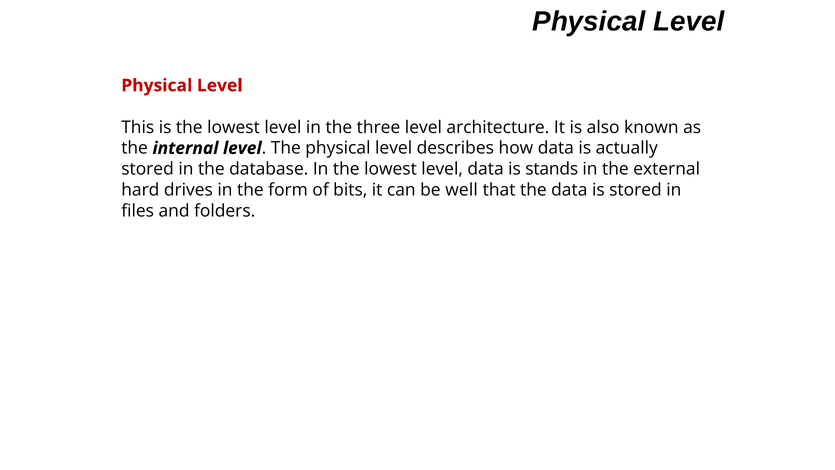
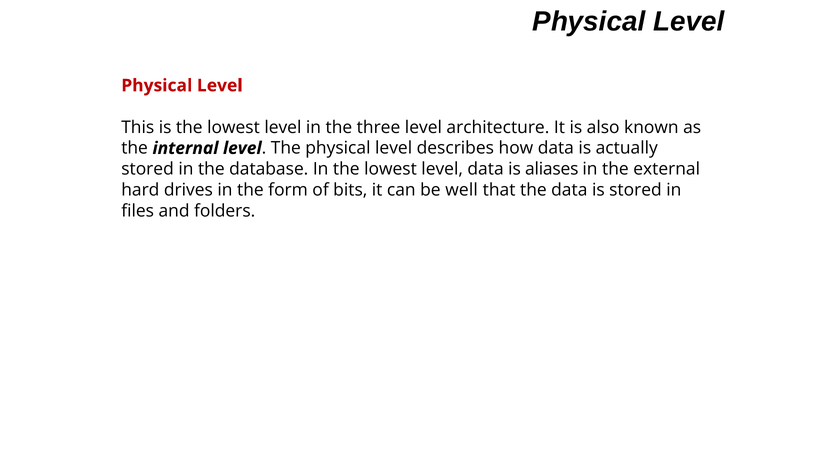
stands: stands -> aliases
